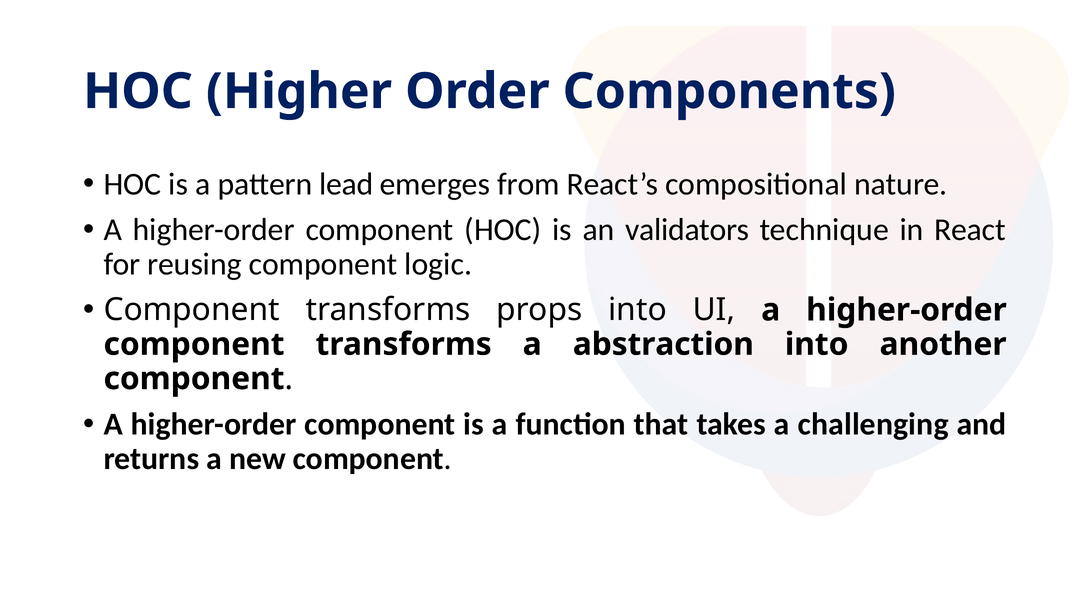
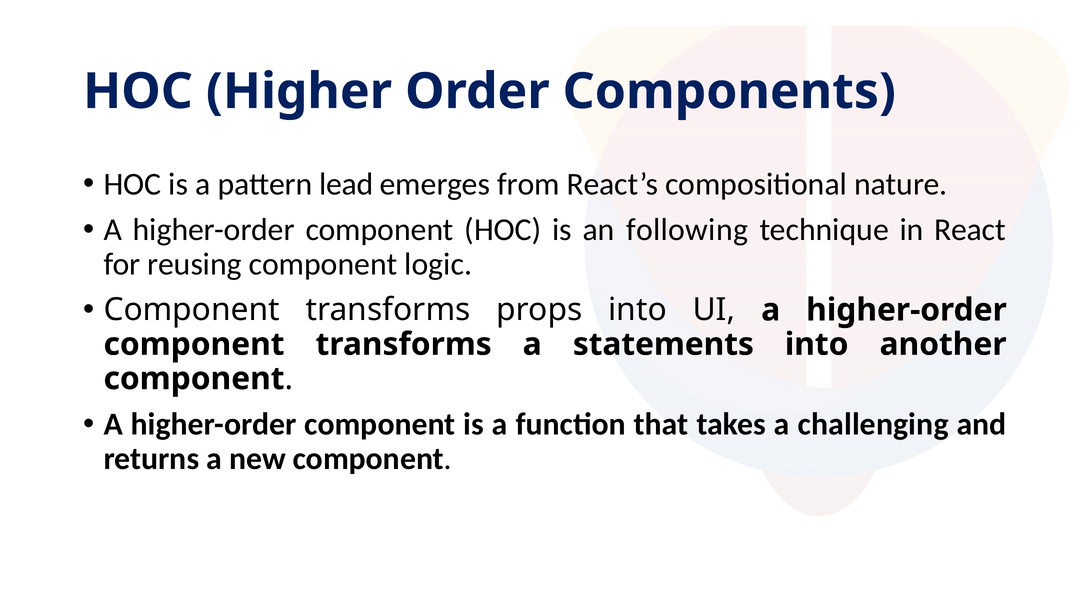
validators: validators -> following
abstraction: abstraction -> statements
